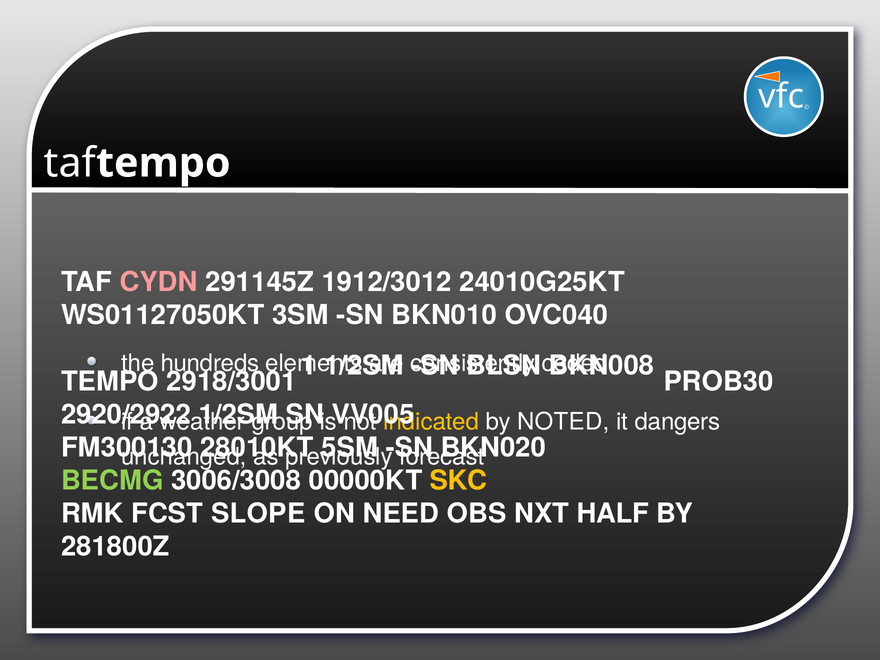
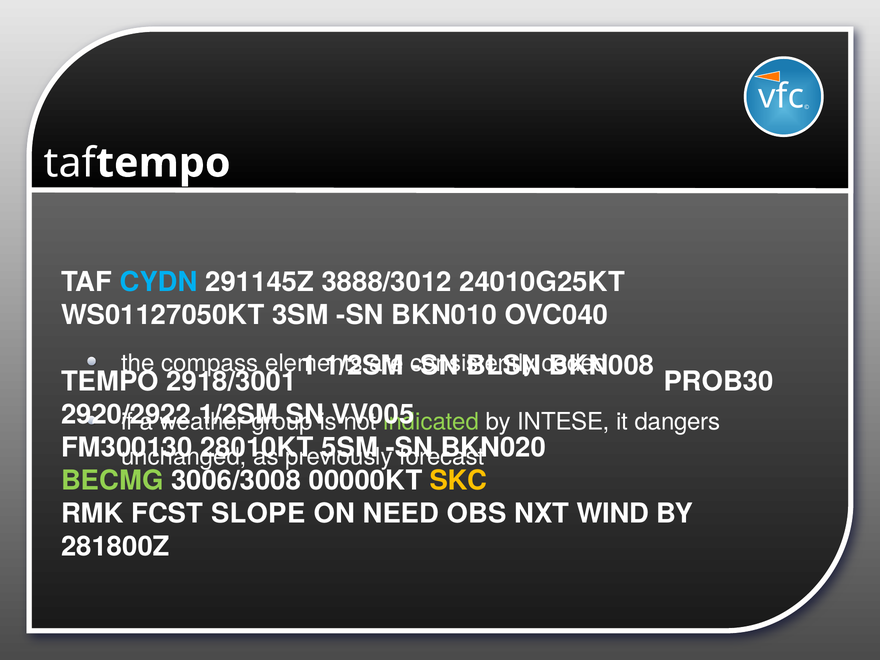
CYDN colour: pink -> light blue
1912/3012: 1912/3012 -> 3888/3012
hundreds: hundreds -> compass
indicated colour: yellow -> light green
NOTED: NOTED -> INTESE
HALF: HALF -> WIND
